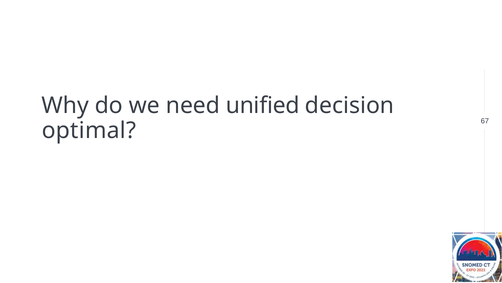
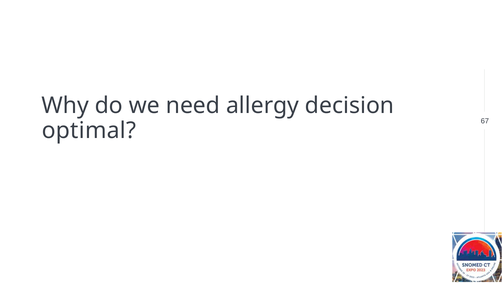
unified: unified -> allergy
